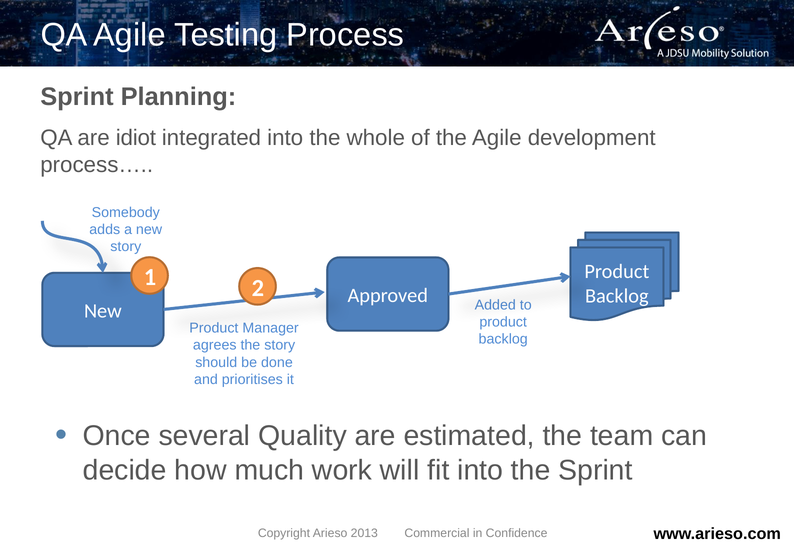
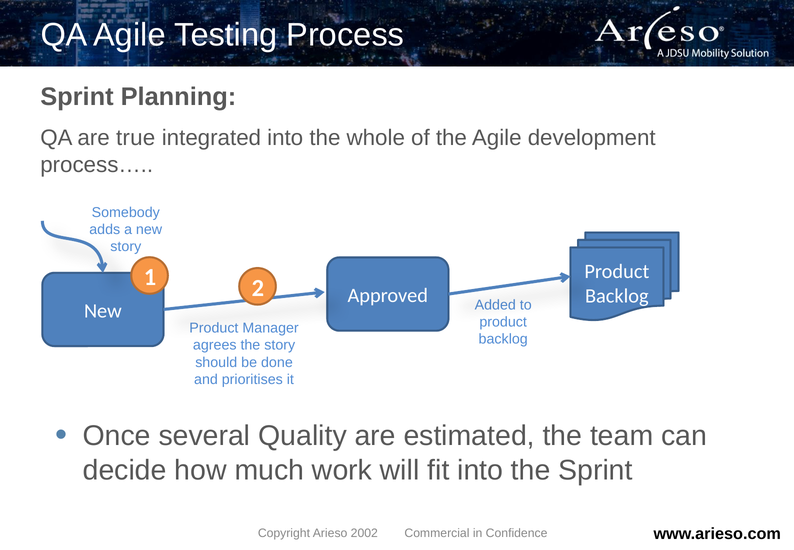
idiot: idiot -> true
2013: 2013 -> 2002
